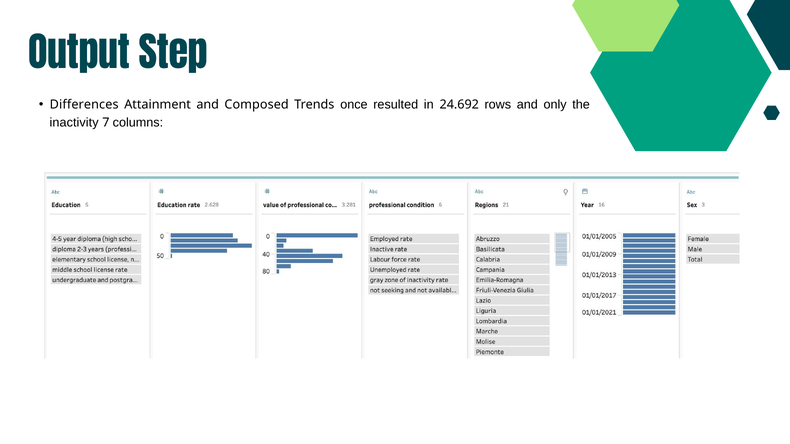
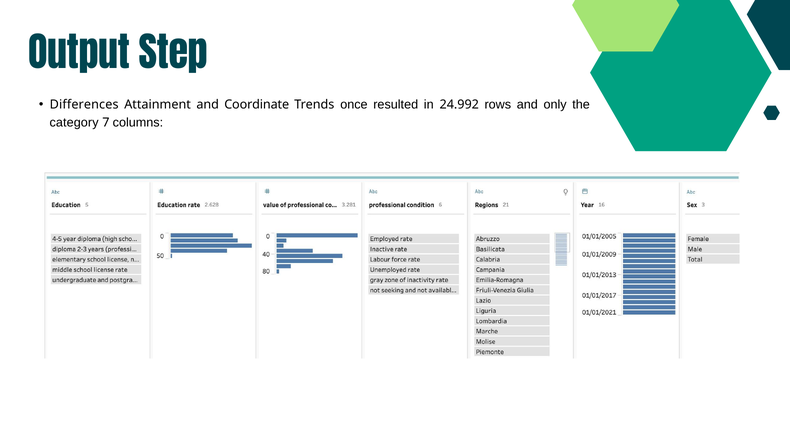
Composed: Composed -> Coordinate
24.692: 24.692 -> 24.992
inactivity: inactivity -> category
